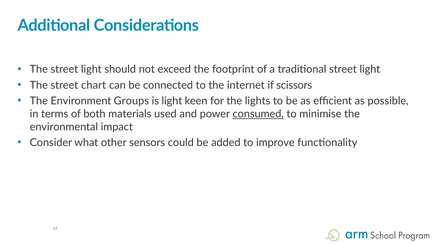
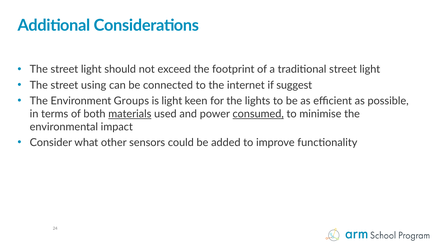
chart: chart -> using
scissors: scissors -> suggest
materials underline: none -> present
